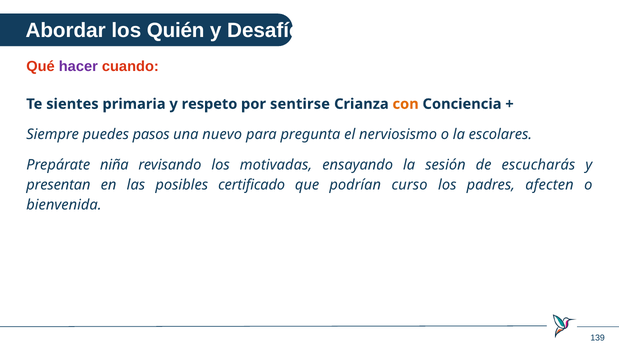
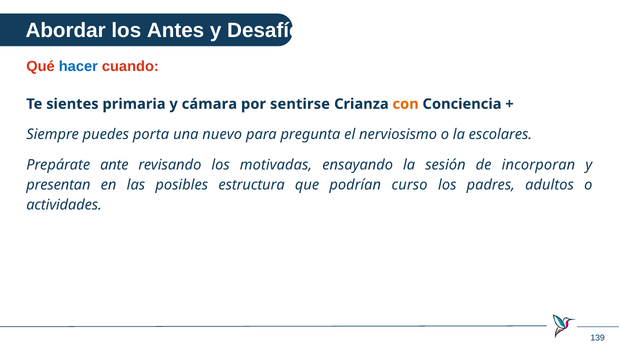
Quién: Quién -> Antes
hacer colour: purple -> blue
respeto: respeto -> cámara
pasos: pasos -> porta
niña: niña -> ante
escucharás: escucharás -> incorporan
certificado: certificado -> estructura
afecten: afecten -> adultos
bienvenida: bienvenida -> actividades
